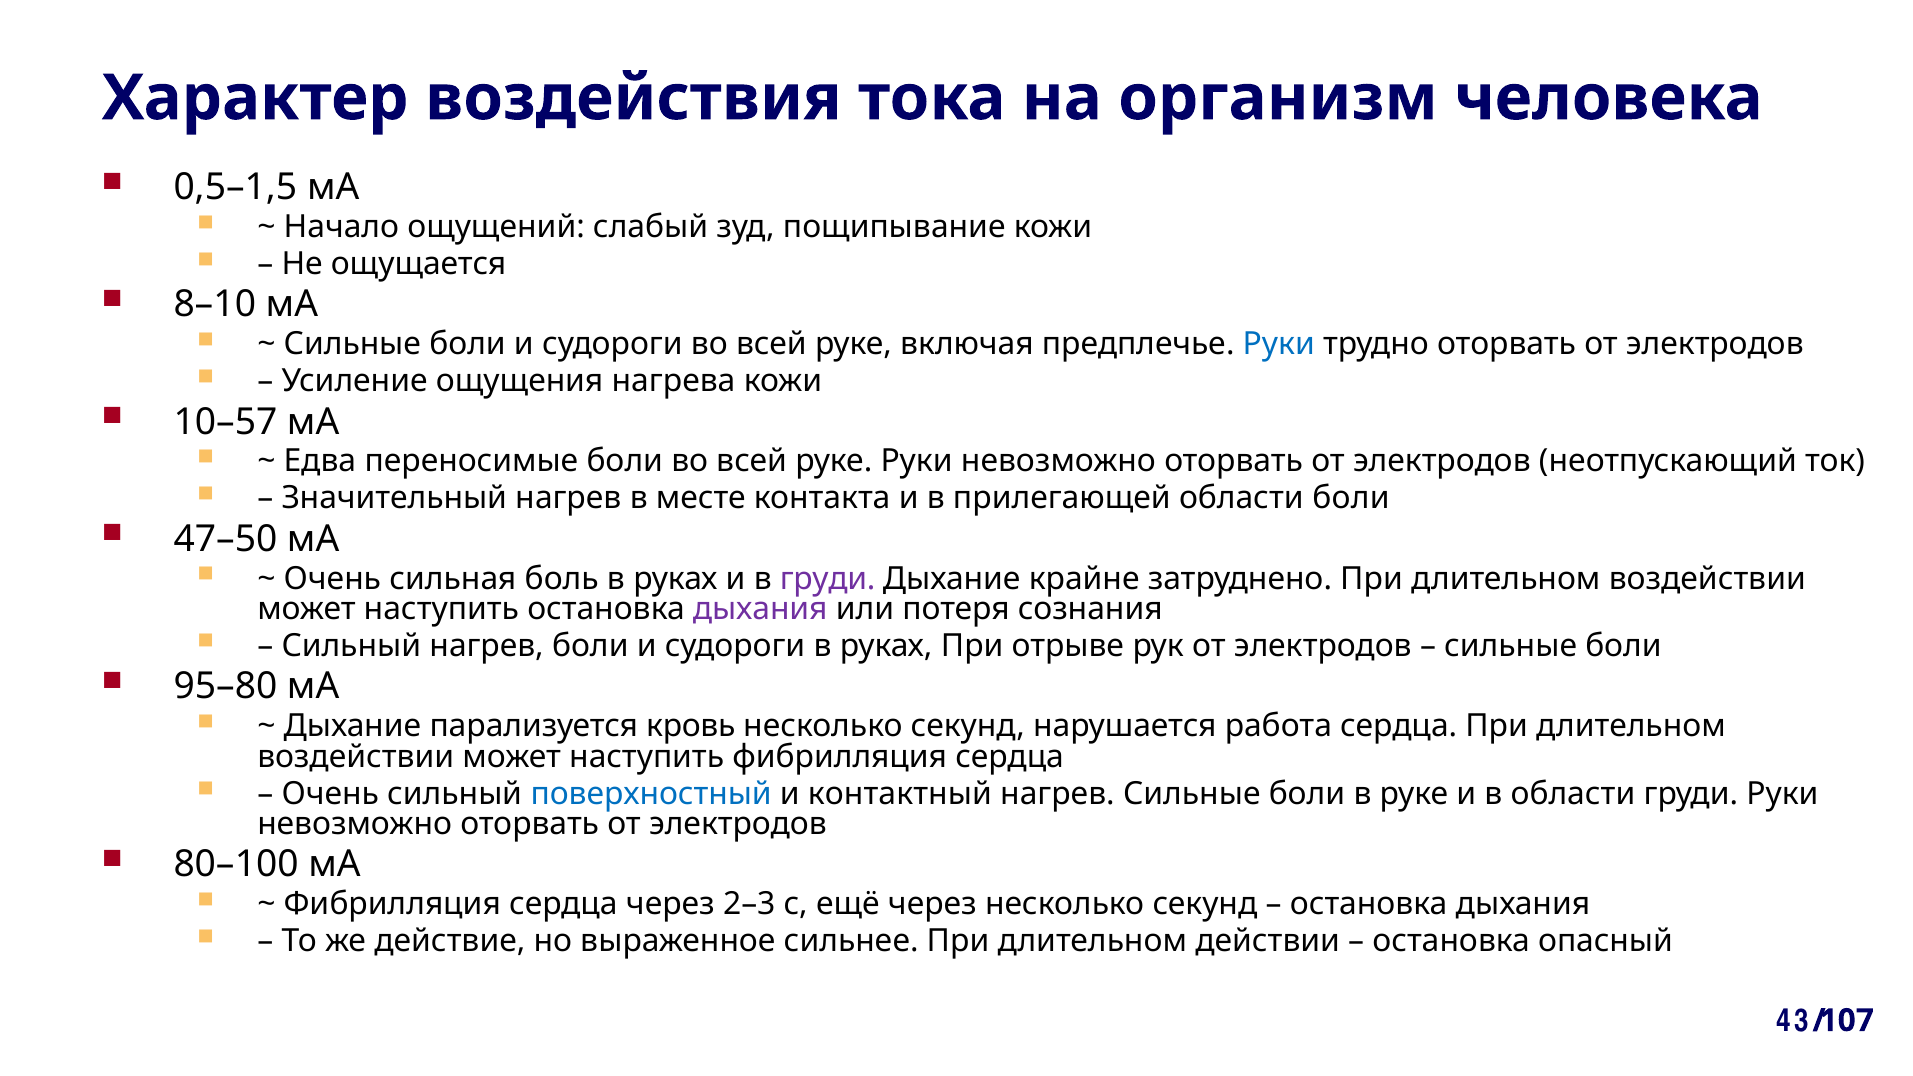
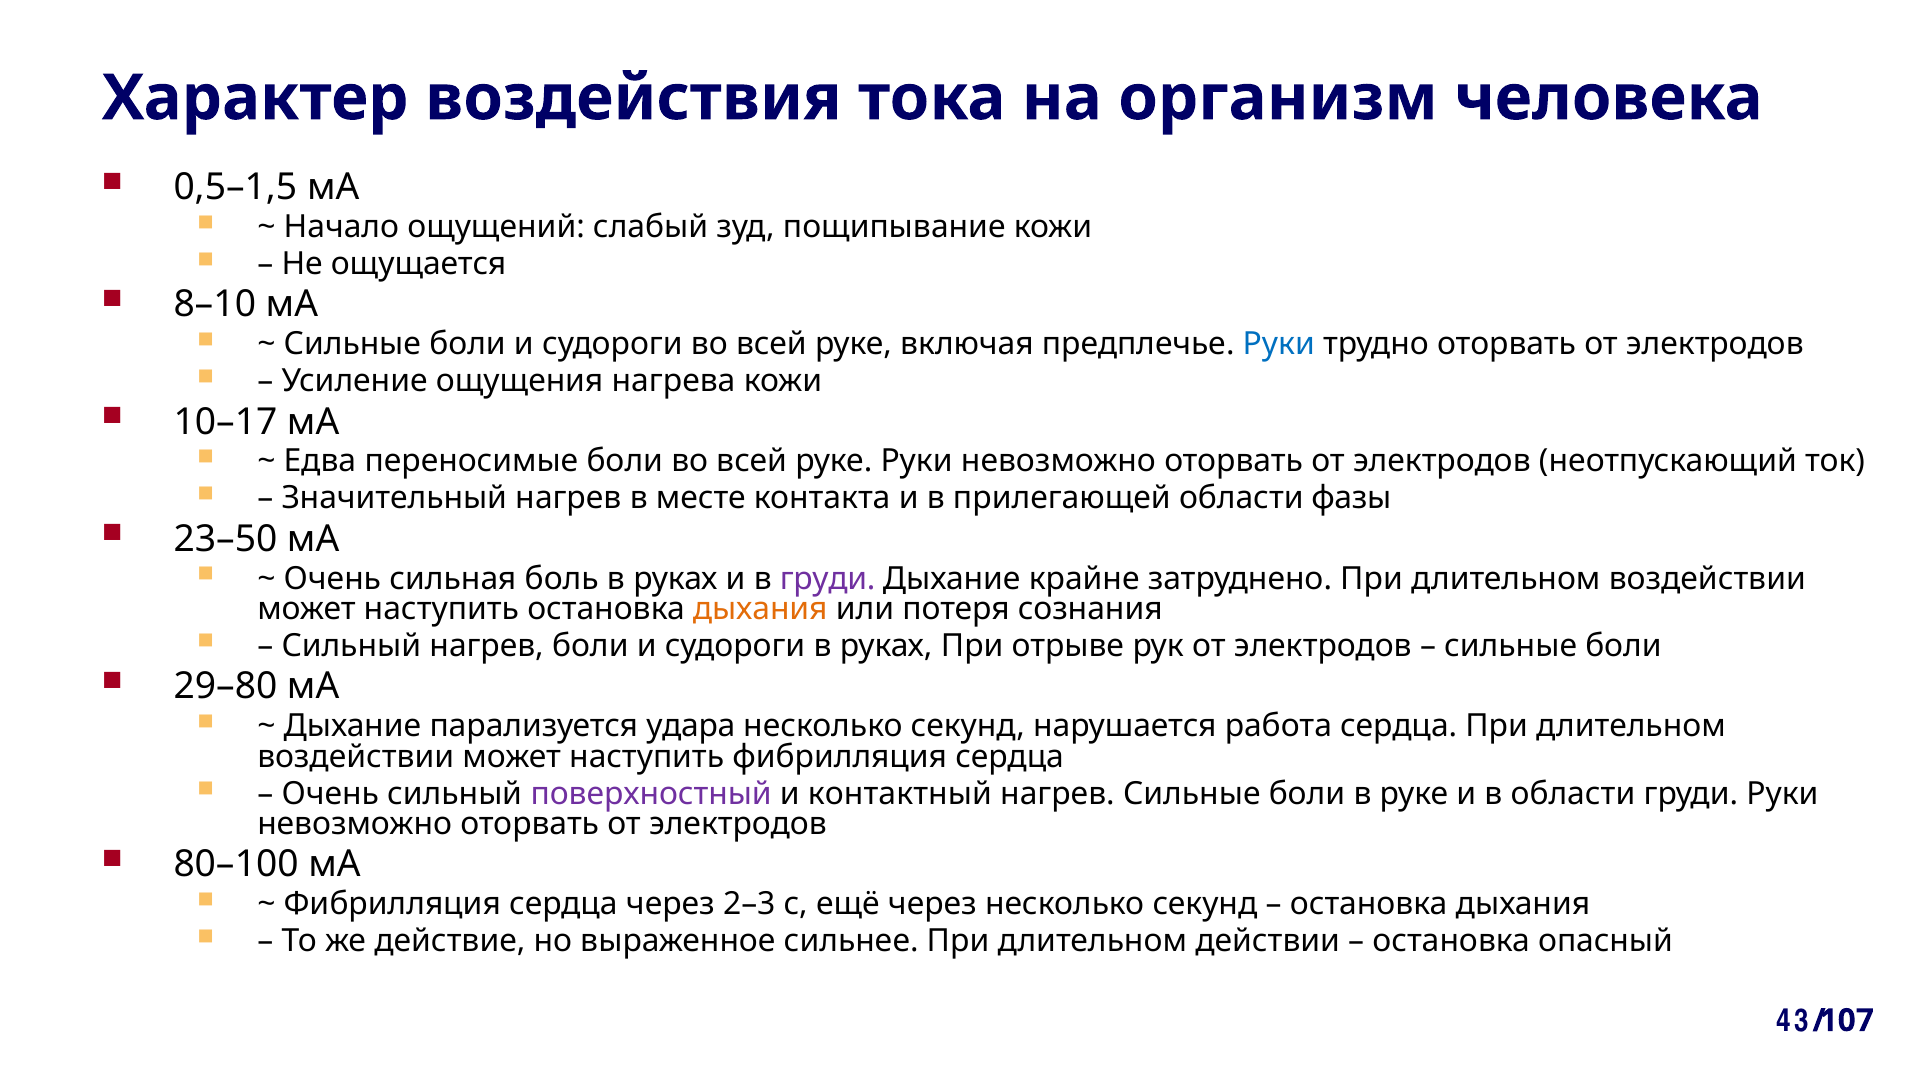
10–57: 10–57 -> 10–17
области боли: боли -> фазы
47–50: 47–50 -> 23–50
дыхания at (760, 609) colour: purple -> orange
95–80: 95–80 -> 29–80
кровь: кровь -> удара
поверхностный colour: blue -> purple
